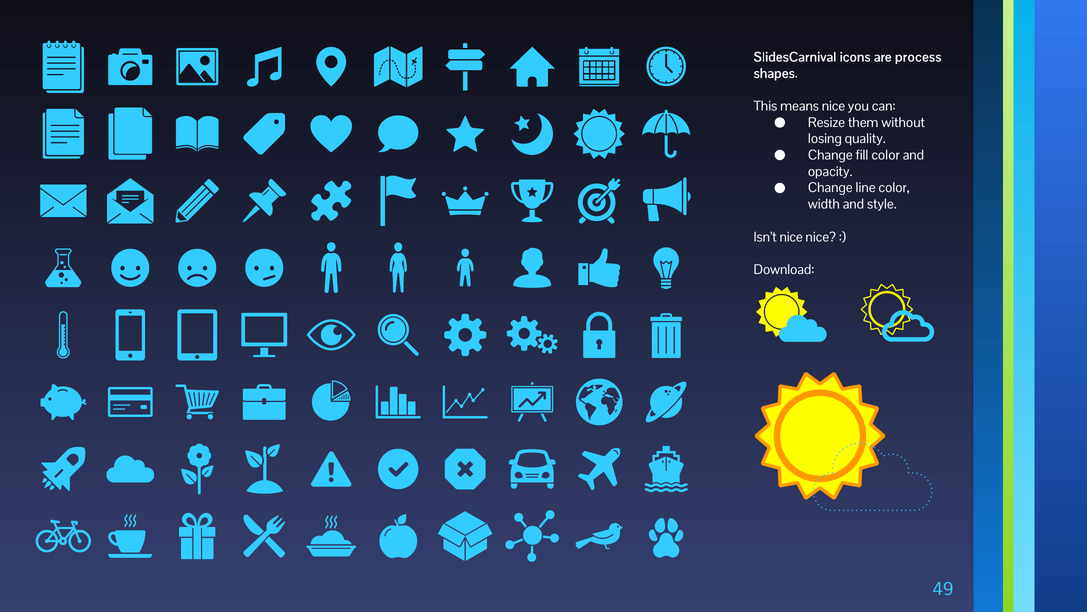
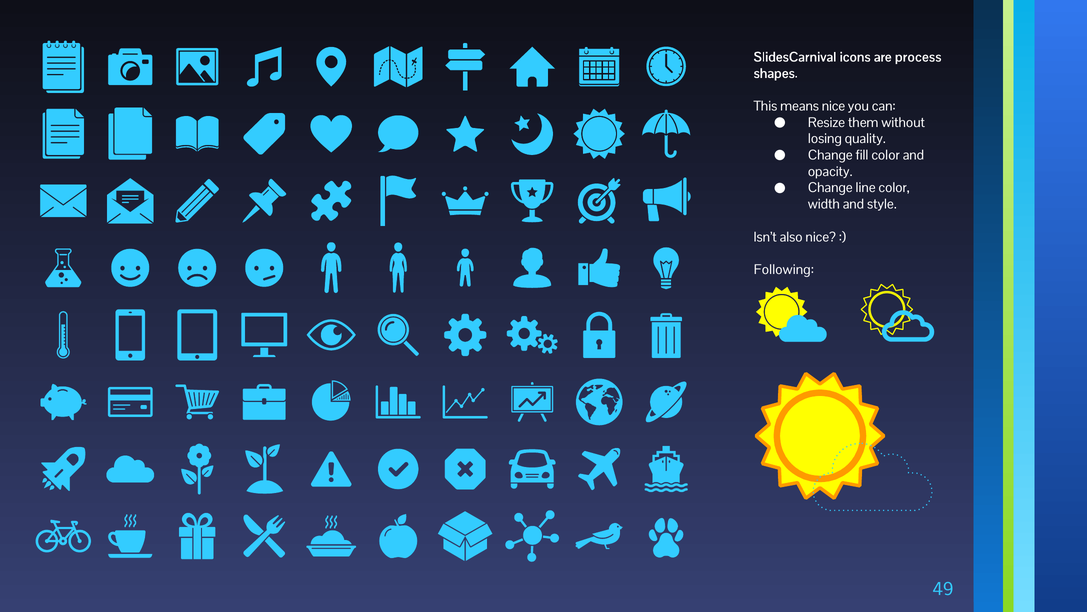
Isn’t nice: nice -> also
Download: Download -> Following
